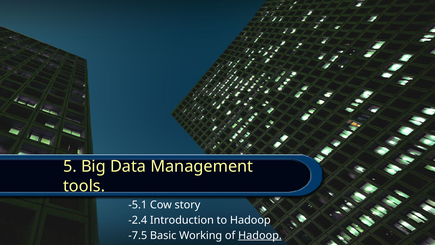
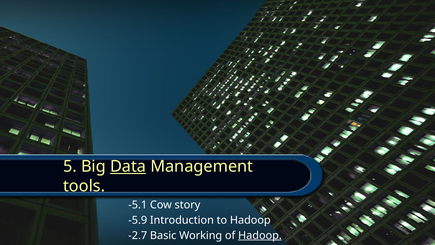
Data underline: none -> present
-2.4: -2.4 -> -5.9
-7.5: -7.5 -> -2.7
